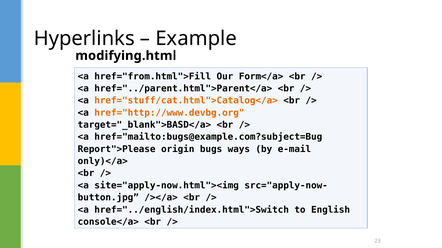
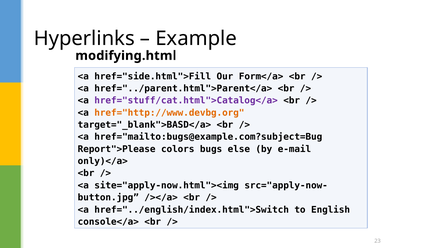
href="from.html">Fill: href="from.html">Fill -> href="side.html">Fill
href="stuff/cat.html">Catalog</a> colour: orange -> purple
origin: origin -> colors
ways: ways -> else
